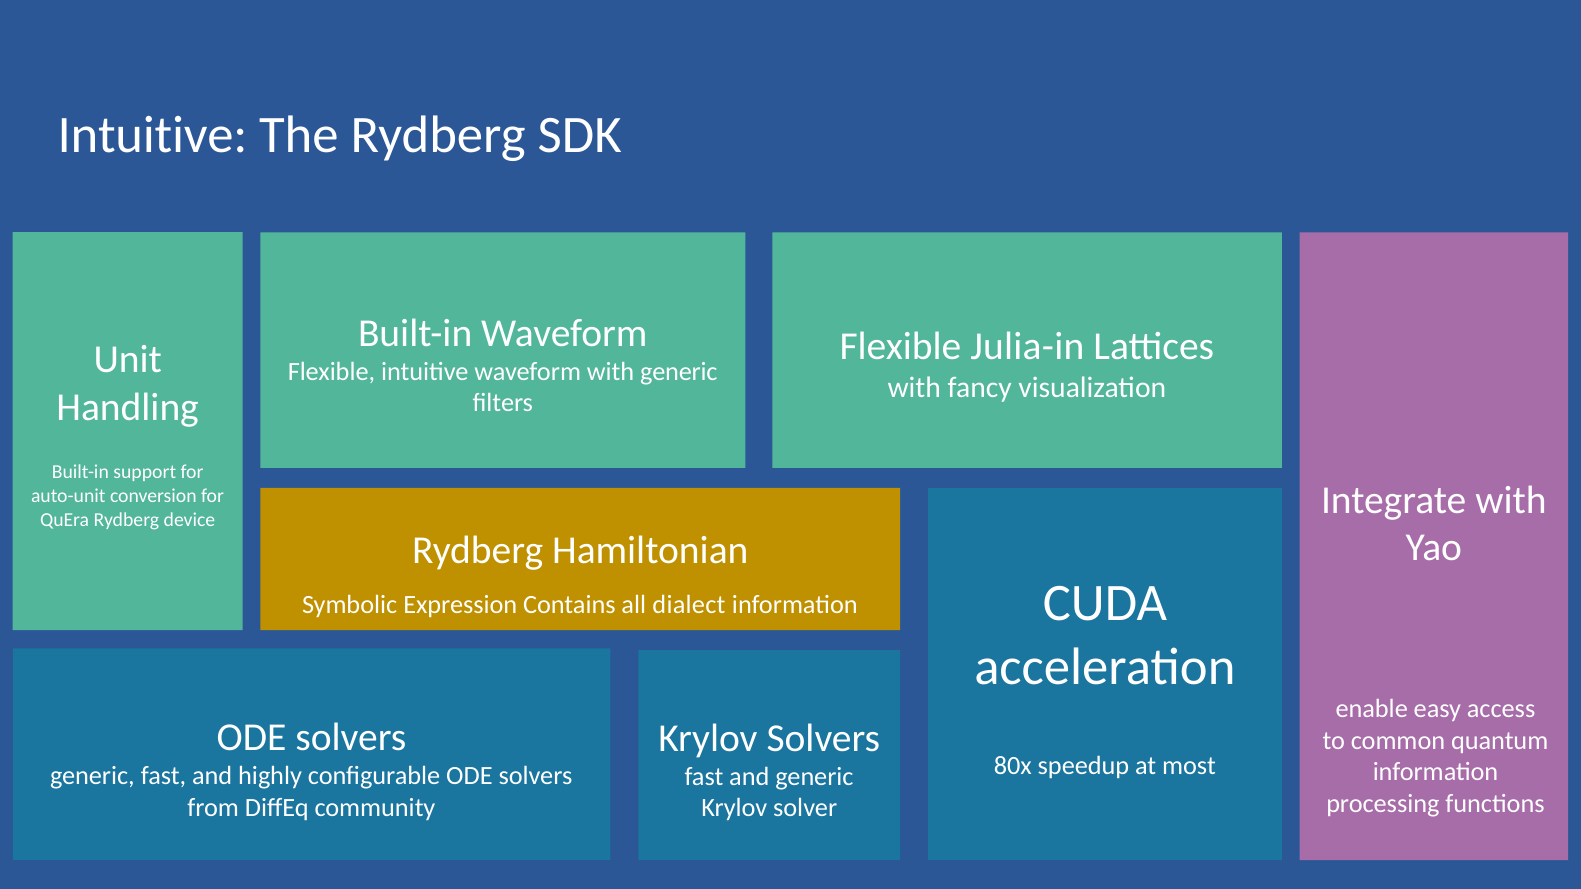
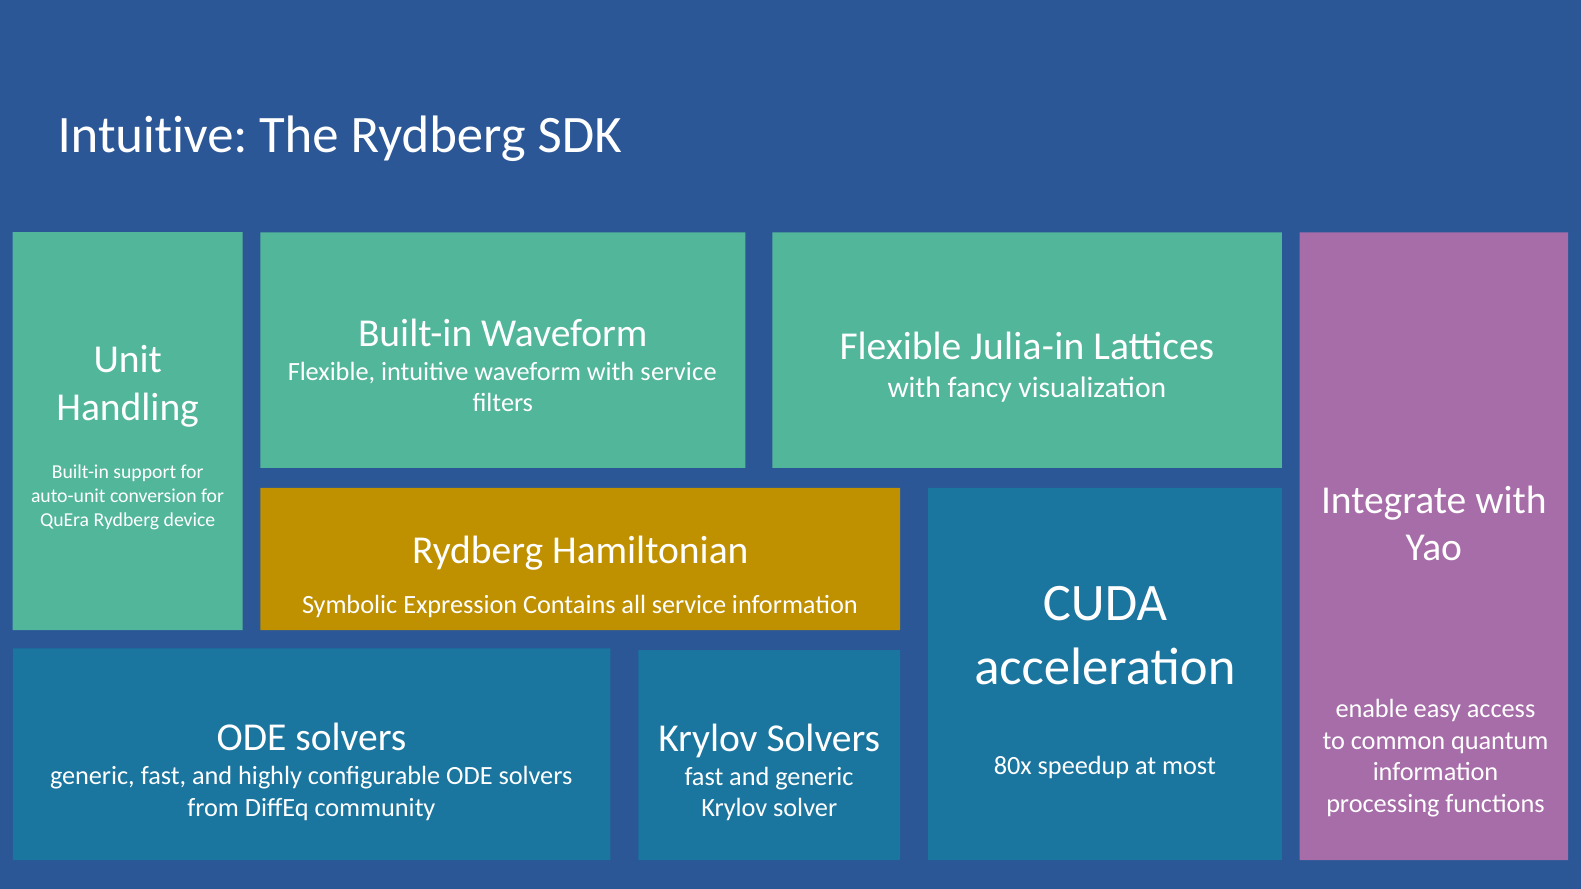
with generic: generic -> service
all dialect: dialect -> service
